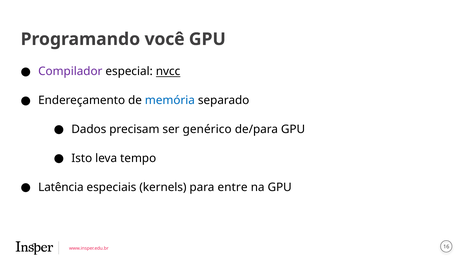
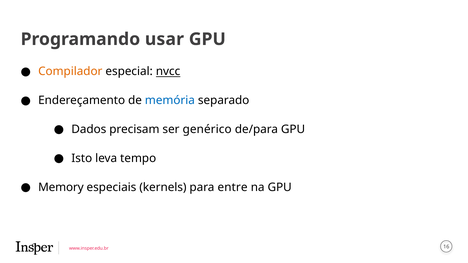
você: você -> usar
Compilador colour: purple -> orange
Latência: Latência -> Memory
